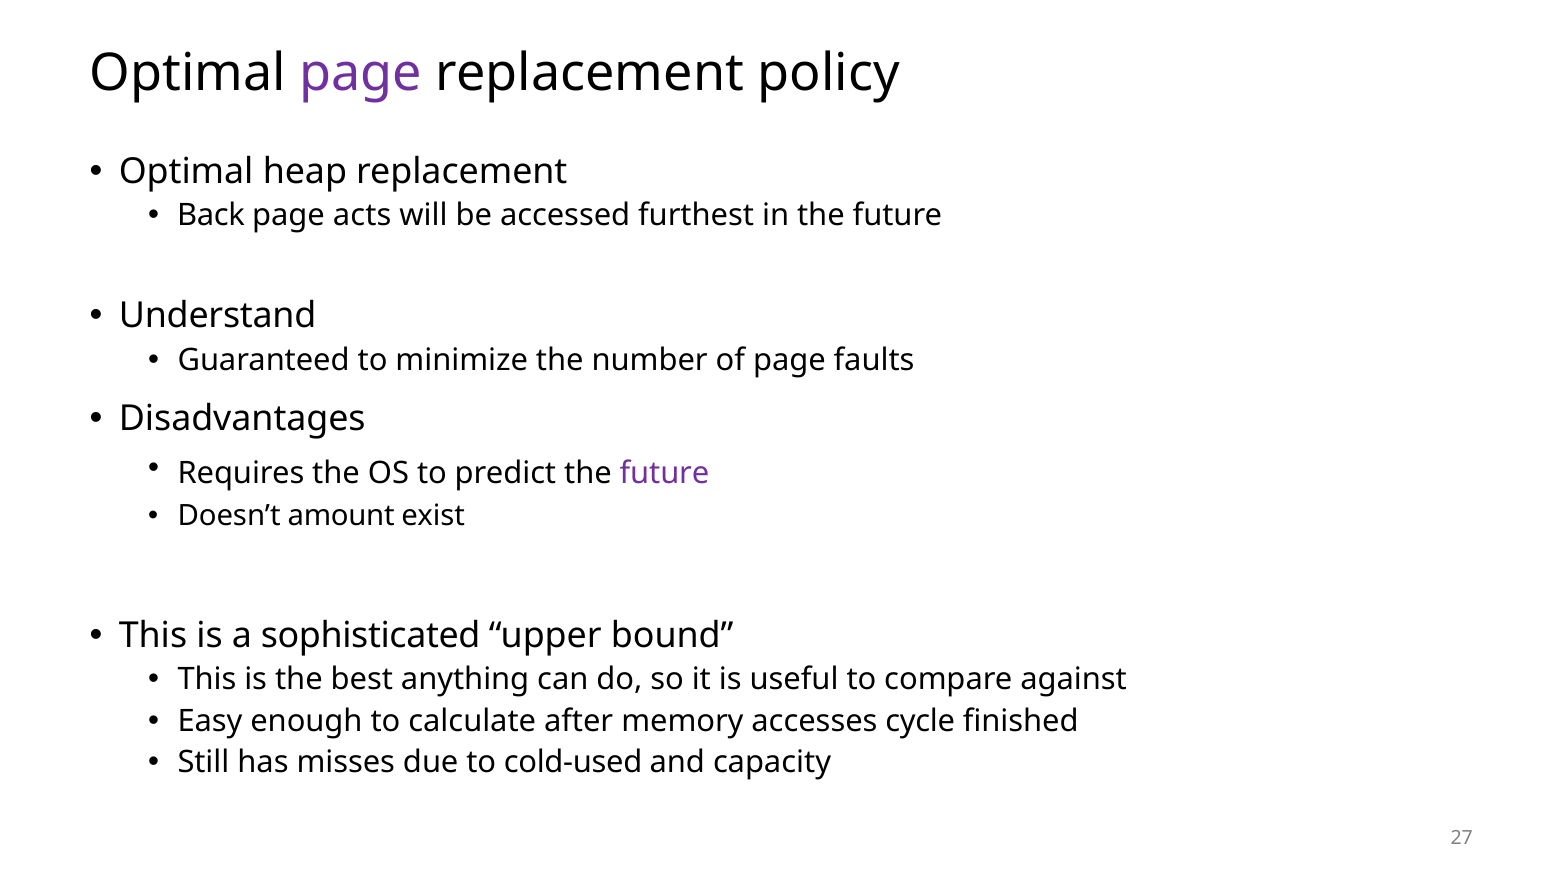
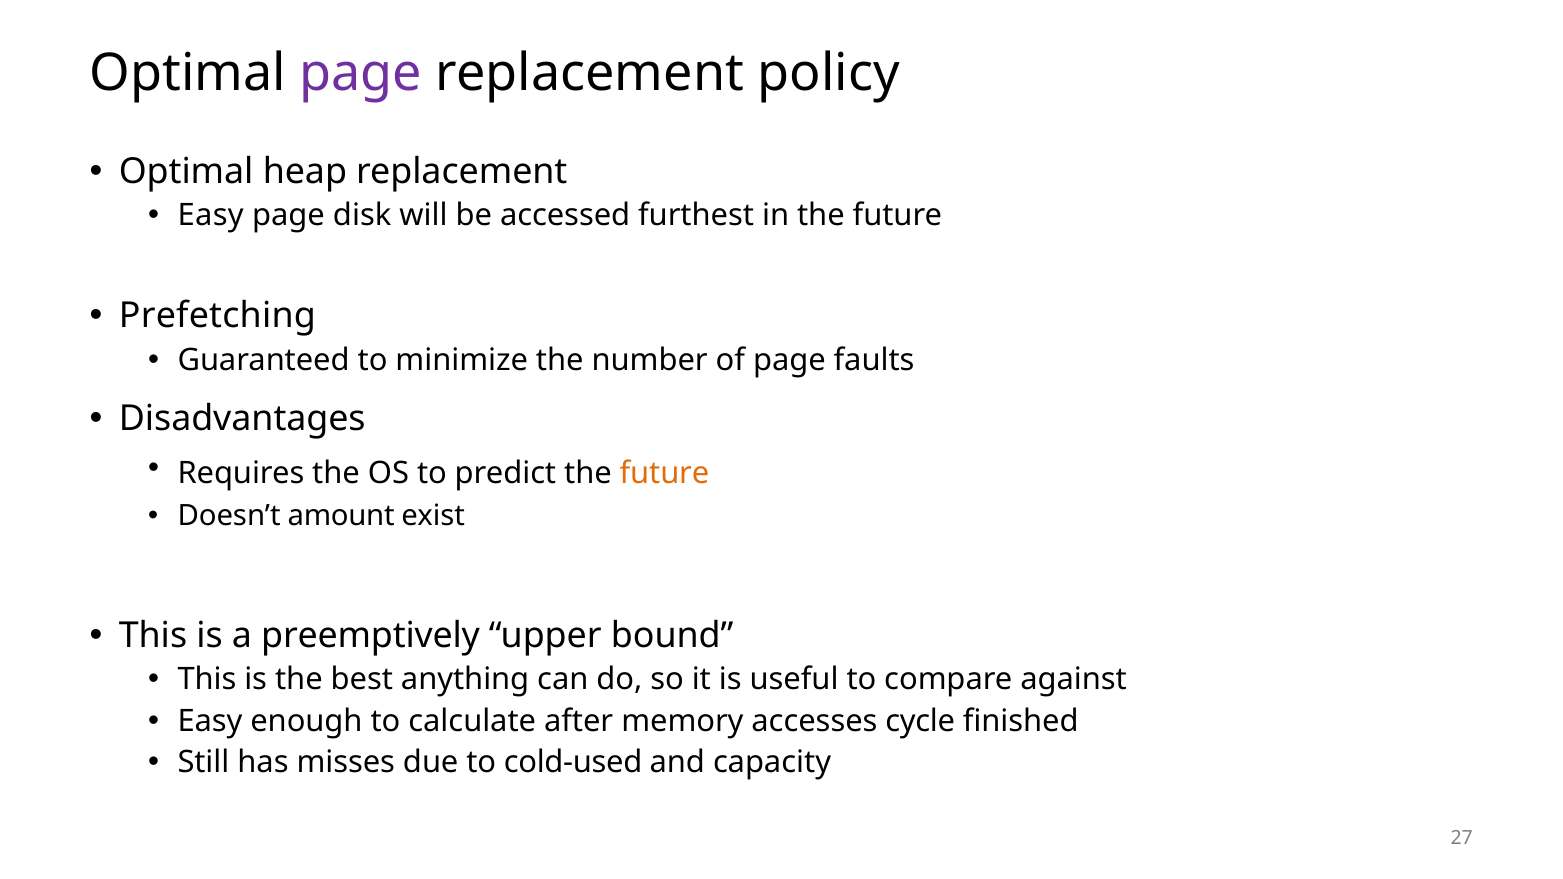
Back at (211, 216): Back -> Easy
acts: acts -> disk
Understand: Understand -> Prefetching
future at (665, 473) colour: purple -> orange
sophisticated: sophisticated -> preemptively
